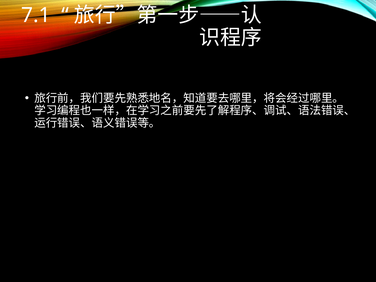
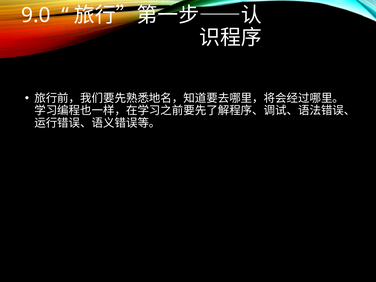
7.1: 7.1 -> 9.0
